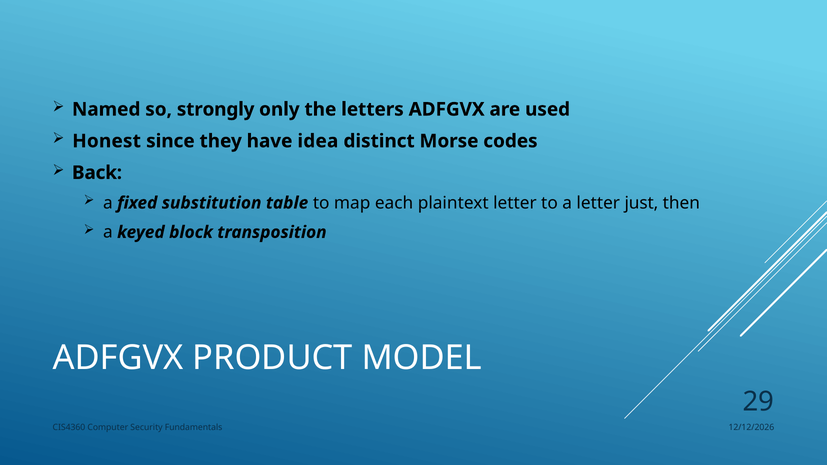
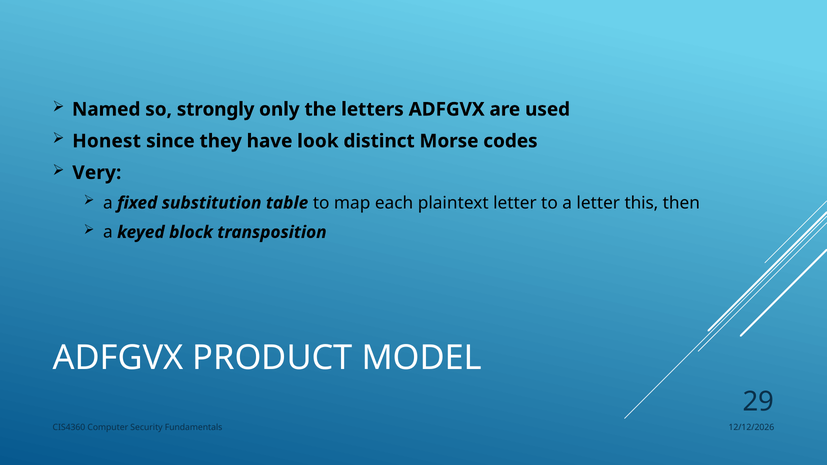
idea: idea -> look
Back: Back -> Very
just: just -> this
